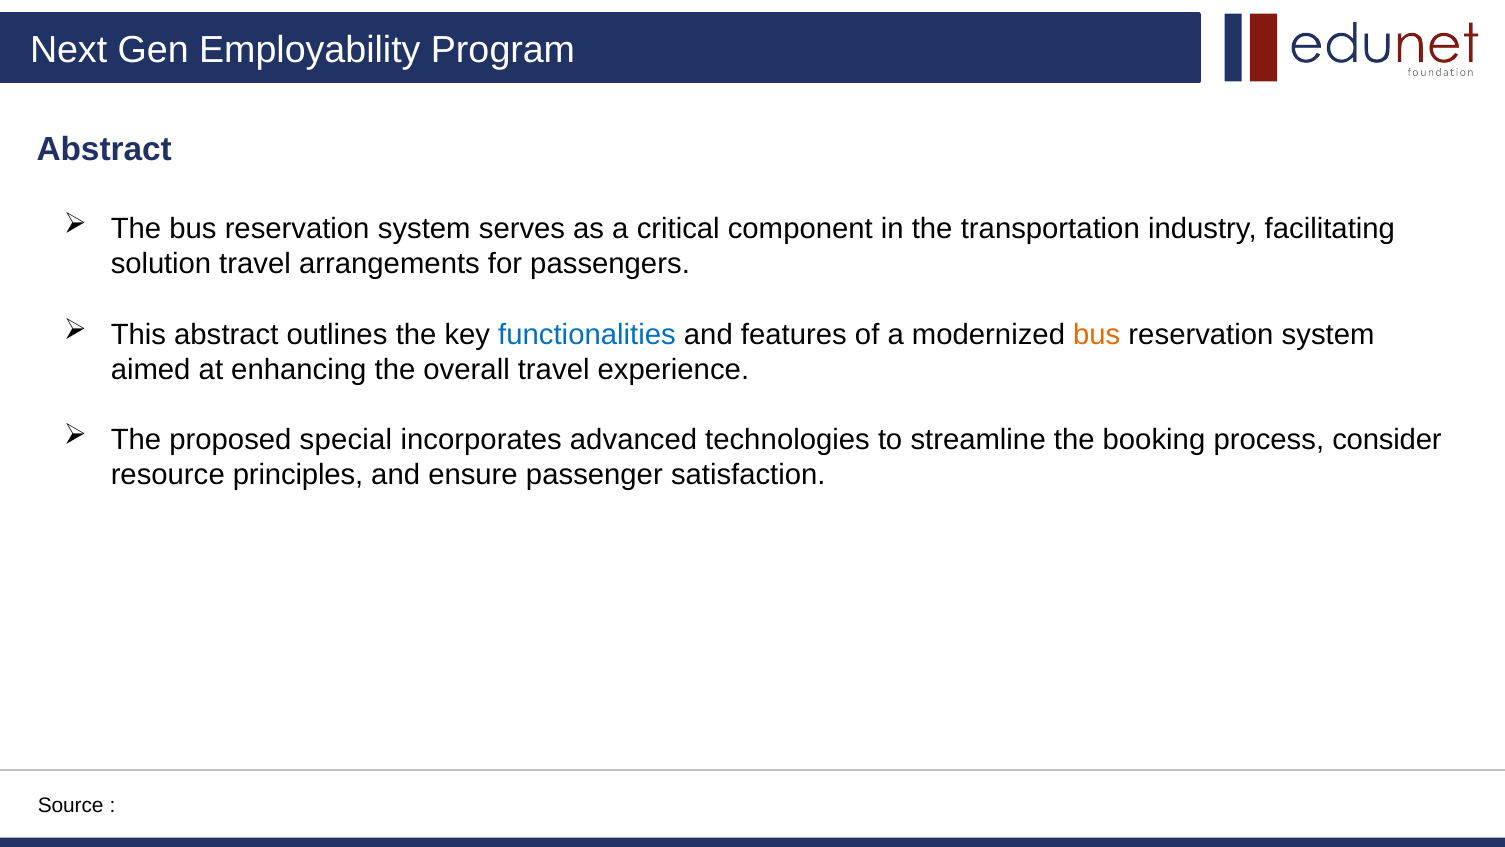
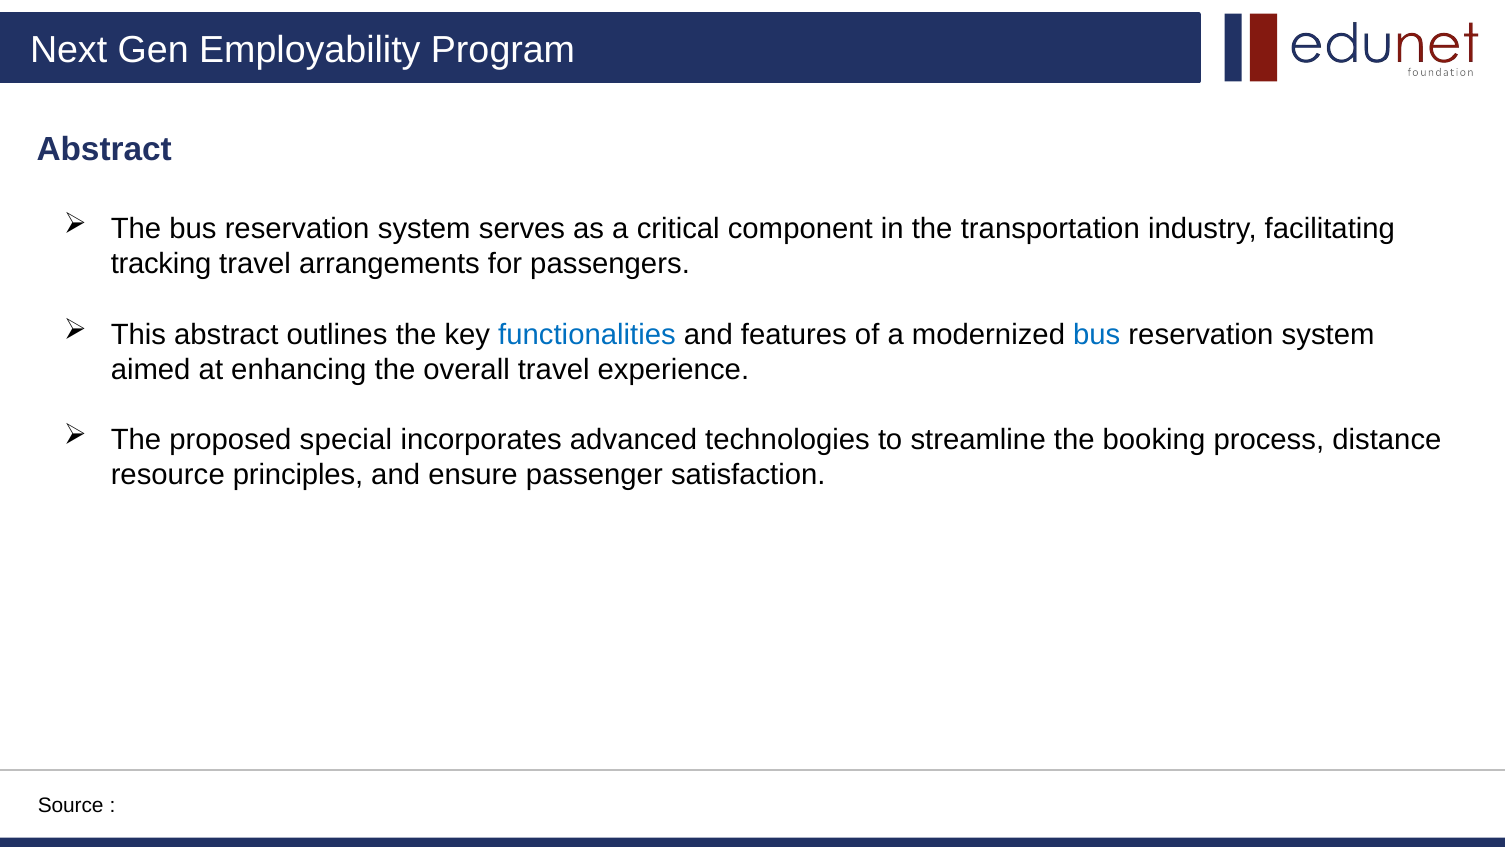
solution: solution -> tracking
bus at (1097, 334) colour: orange -> blue
consider: consider -> distance
